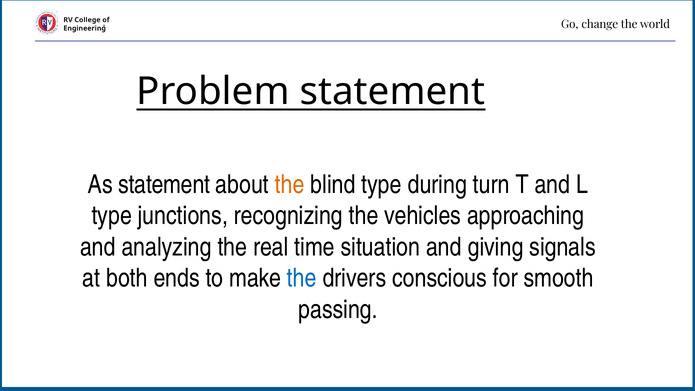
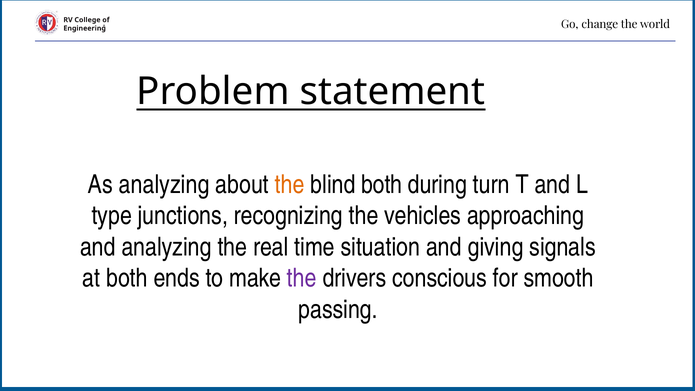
As statement: statement -> analyzing
blind type: type -> both
the at (302, 278) colour: blue -> purple
